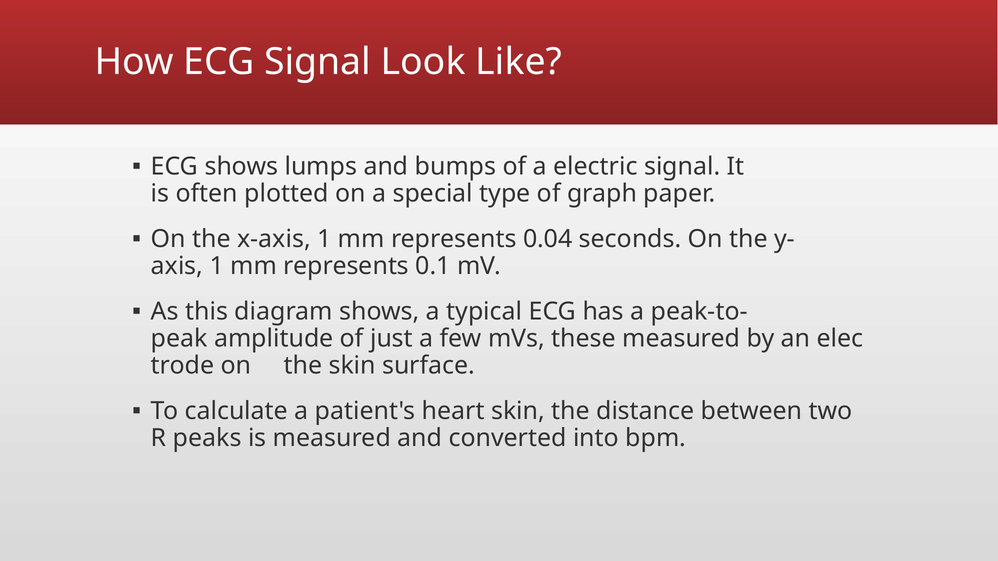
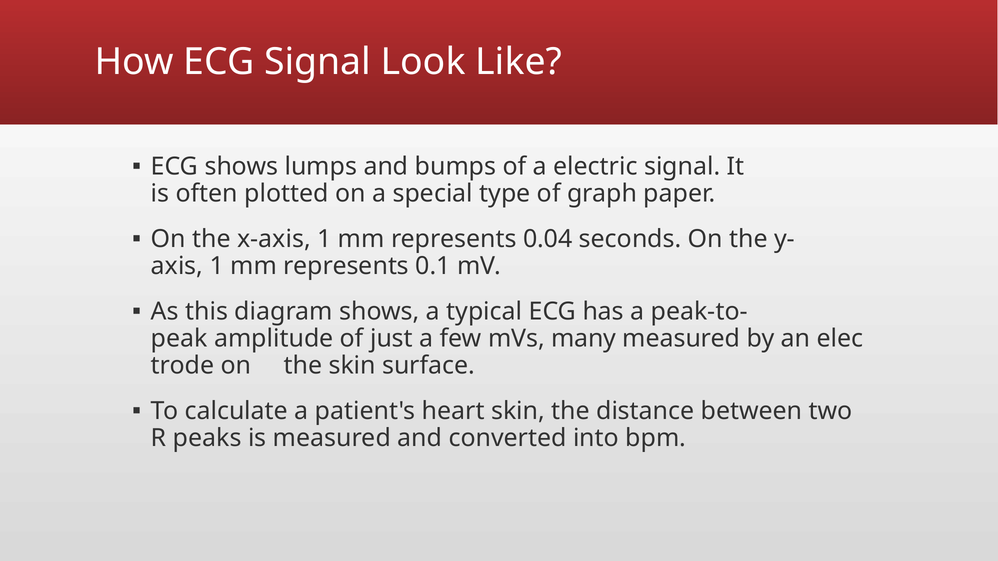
these: these -> many
